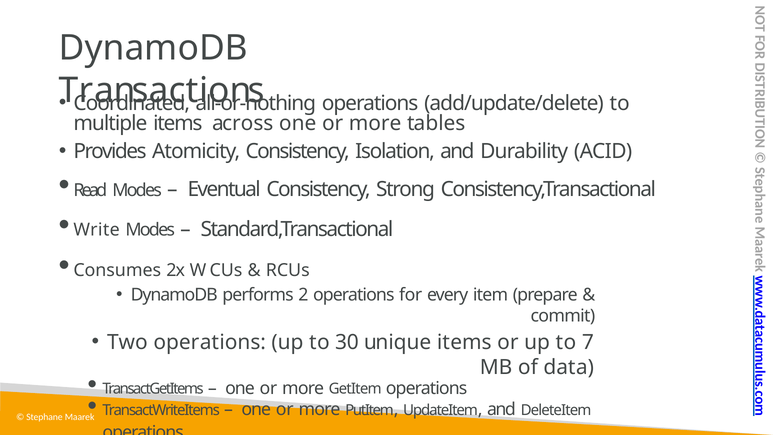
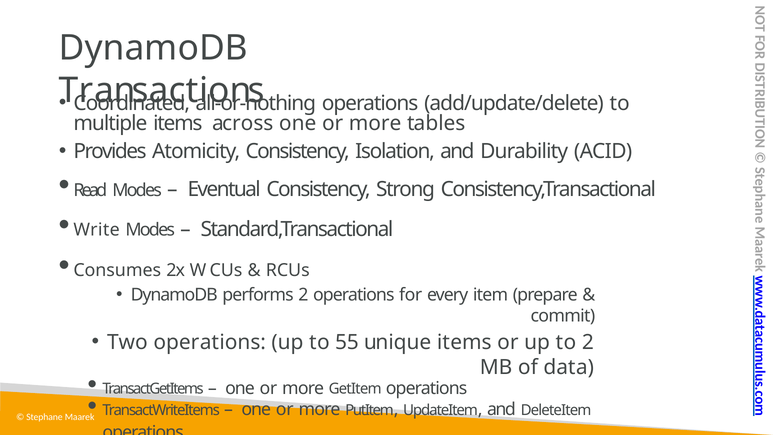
30: 30 -> 55
to 7: 7 -> 2
